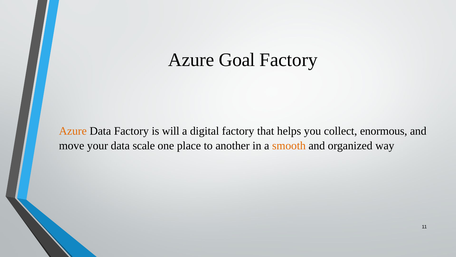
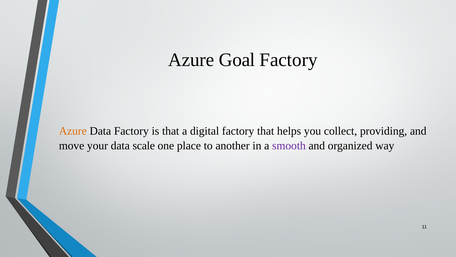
is will: will -> that
enormous: enormous -> providing
smooth colour: orange -> purple
